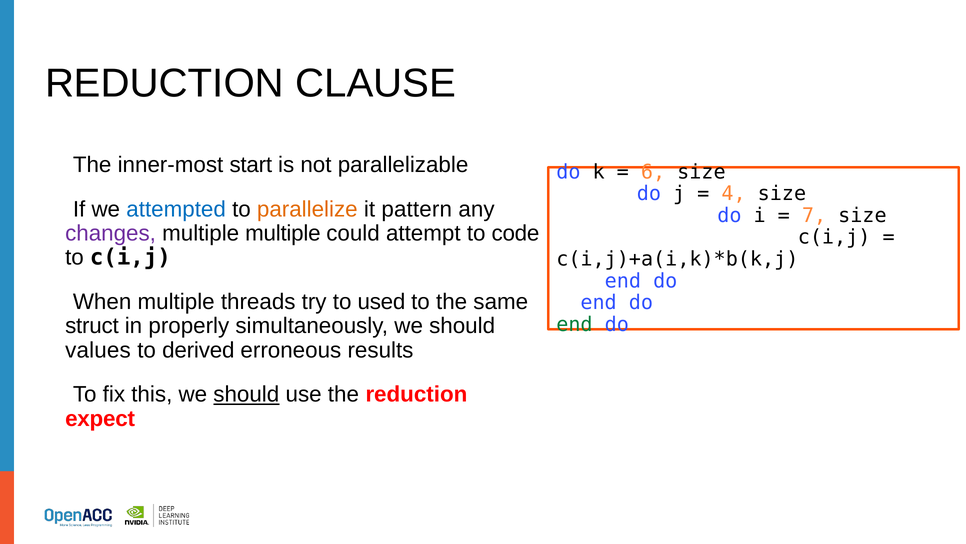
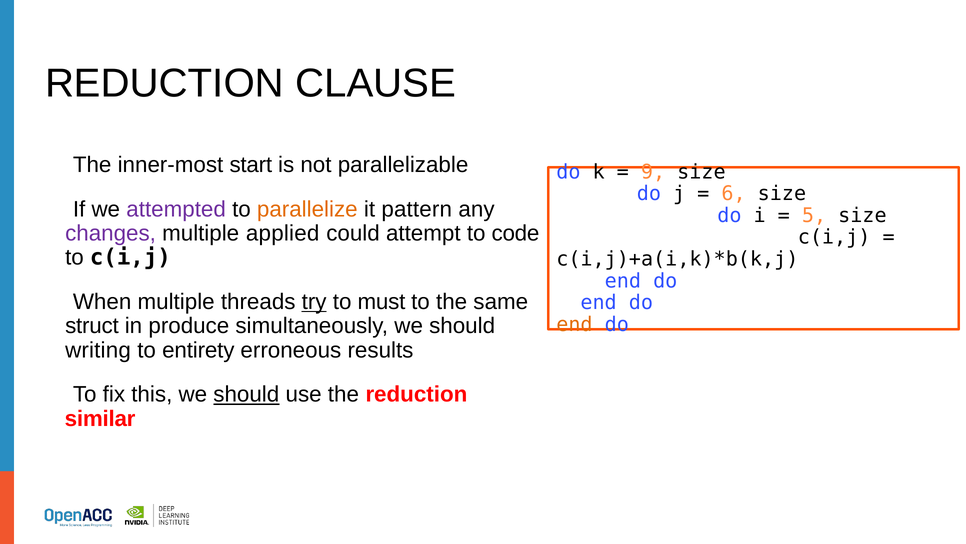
6: 6 -> 9
4: 4 -> 6
attempted colour: blue -> purple
7: 7 -> 5
multiple multiple: multiple -> applied
try underline: none -> present
used: used -> must
end at (574, 324) colour: green -> orange
properly: properly -> produce
values: values -> writing
derived: derived -> entirety
expect: expect -> similar
